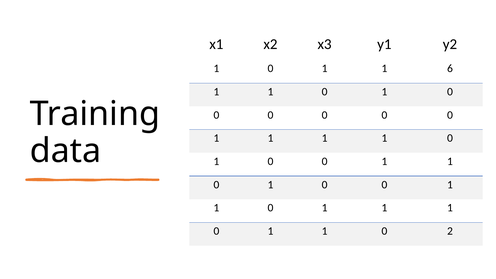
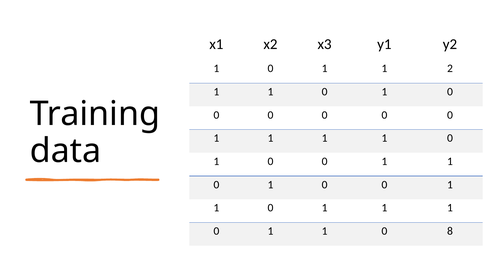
6: 6 -> 2
2: 2 -> 8
